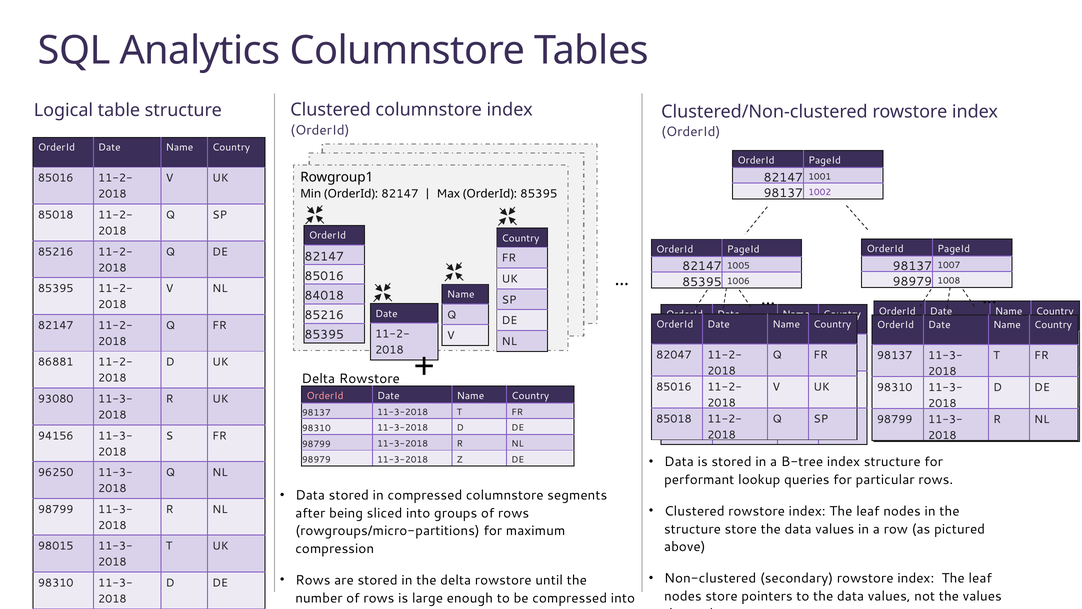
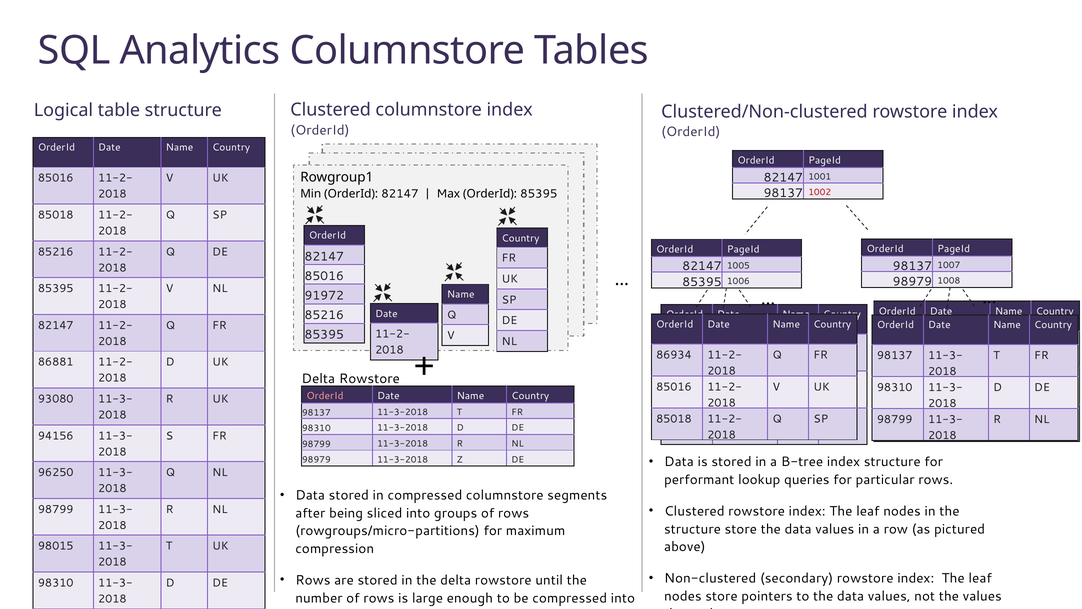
1002 colour: purple -> red
84018: 84018 -> 91972
82047: 82047 -> 86934
